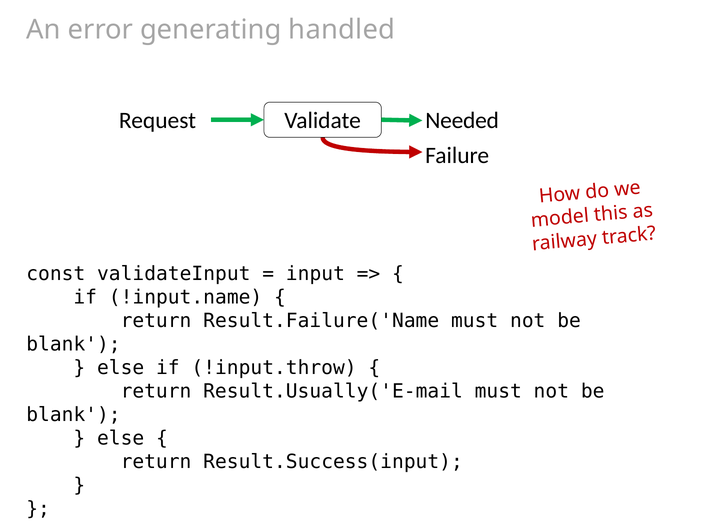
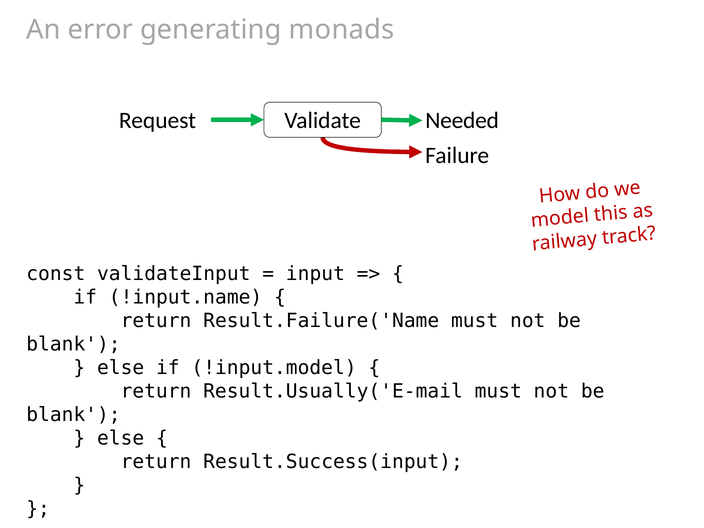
handled: handled -> monads
!input.throw: !input.throw -> !input.model
